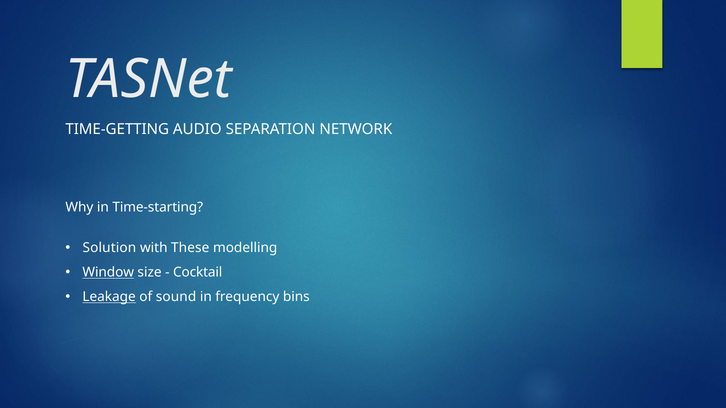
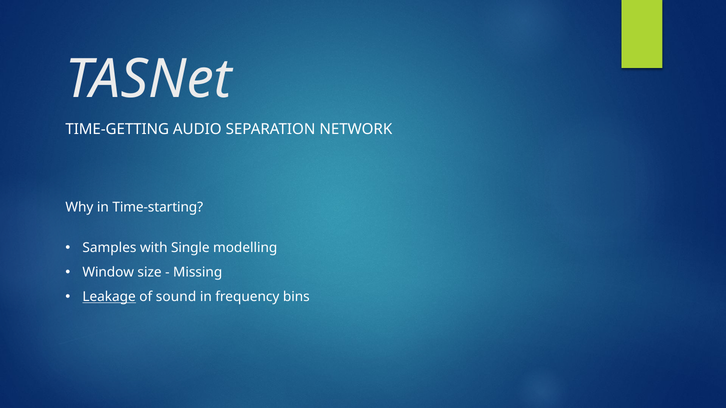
Solution: Solution -> Samples
These: These -> Single
Window underline: present -> none
Cocktail: Cocktail -> Missing
